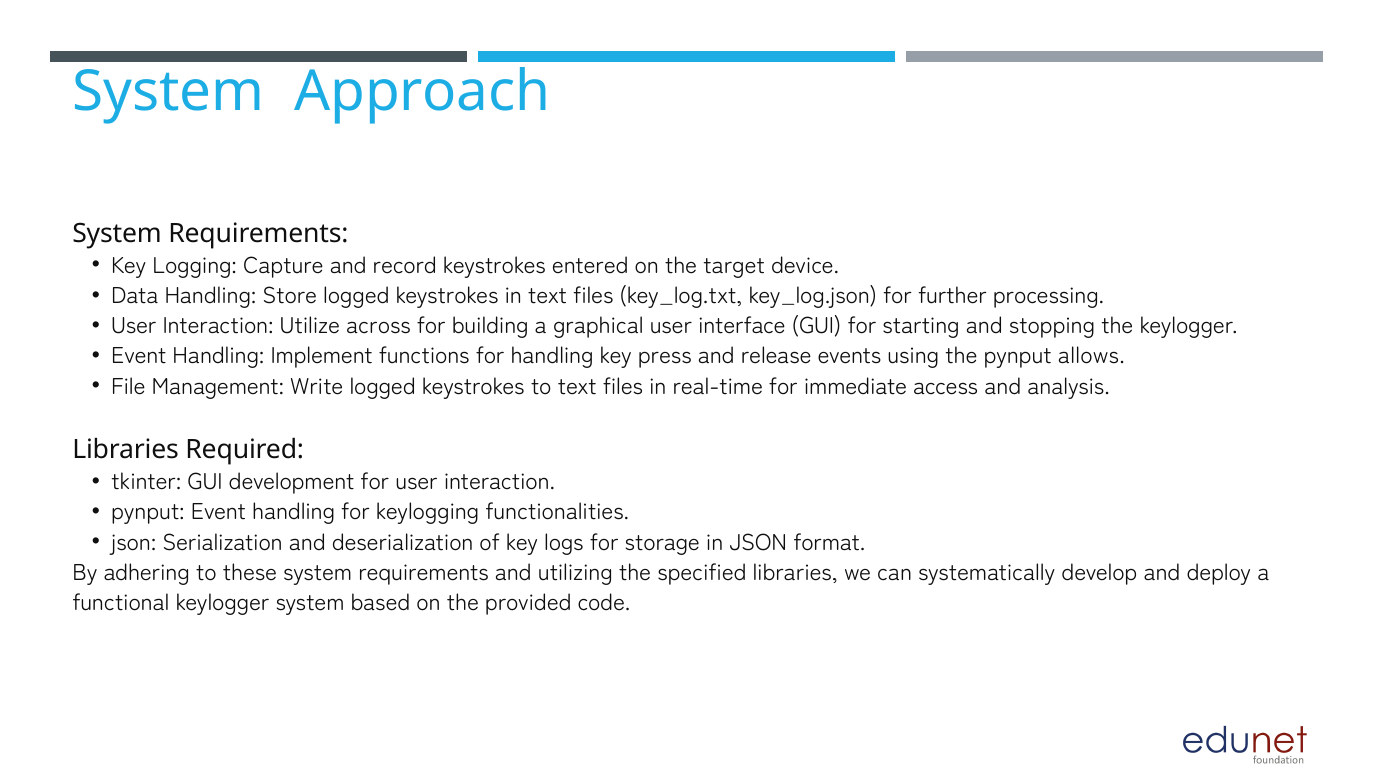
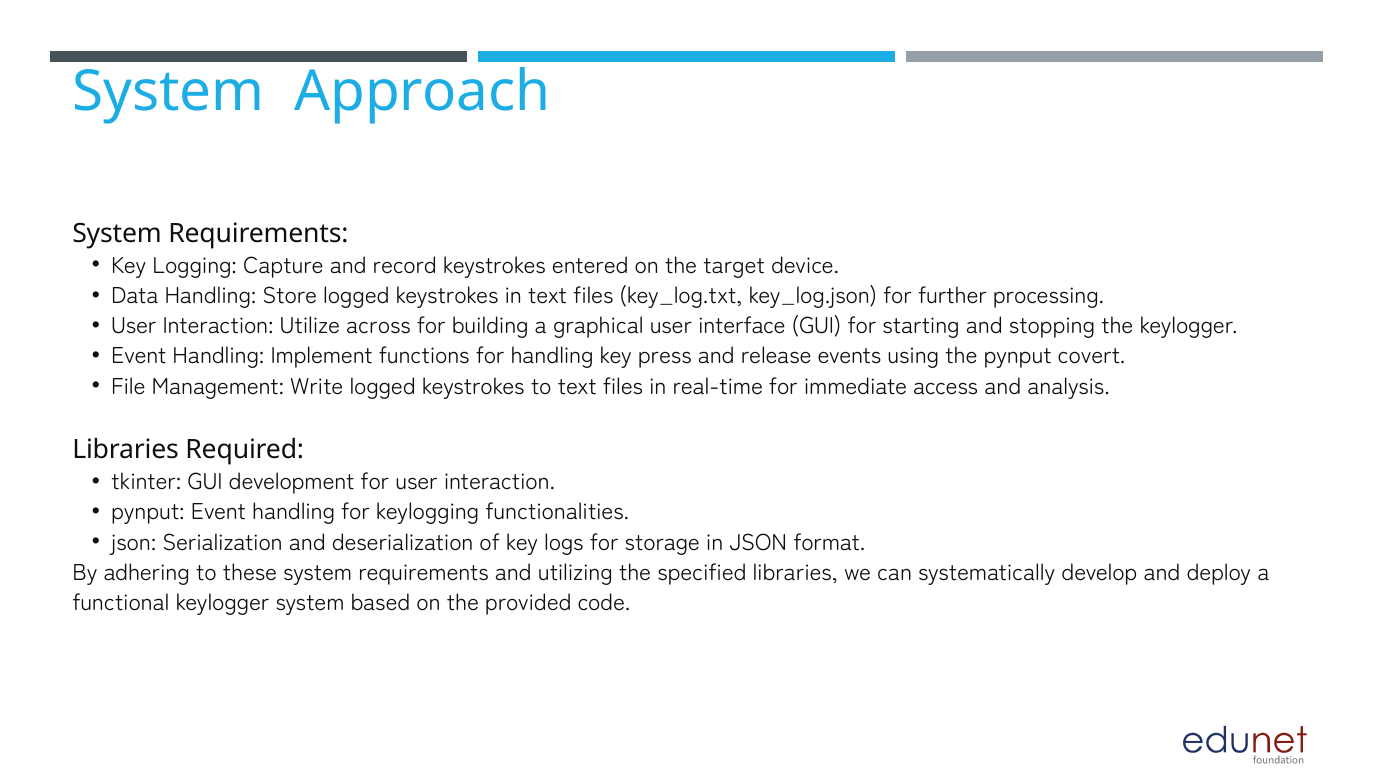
allows: allows -> covert
